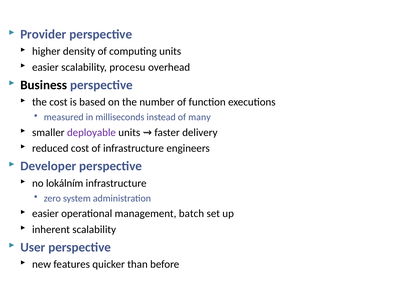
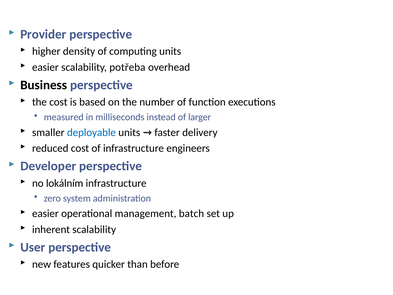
procesu: procesu -> potřeba
many: many -> larger
deployable colour: purple -> blue
